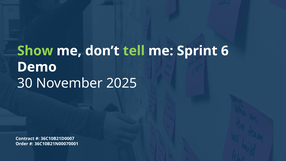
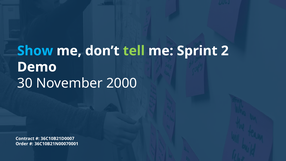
Show colour: light green -> light blue
6: 6 -> 2
2025: 2025 -> 2000
